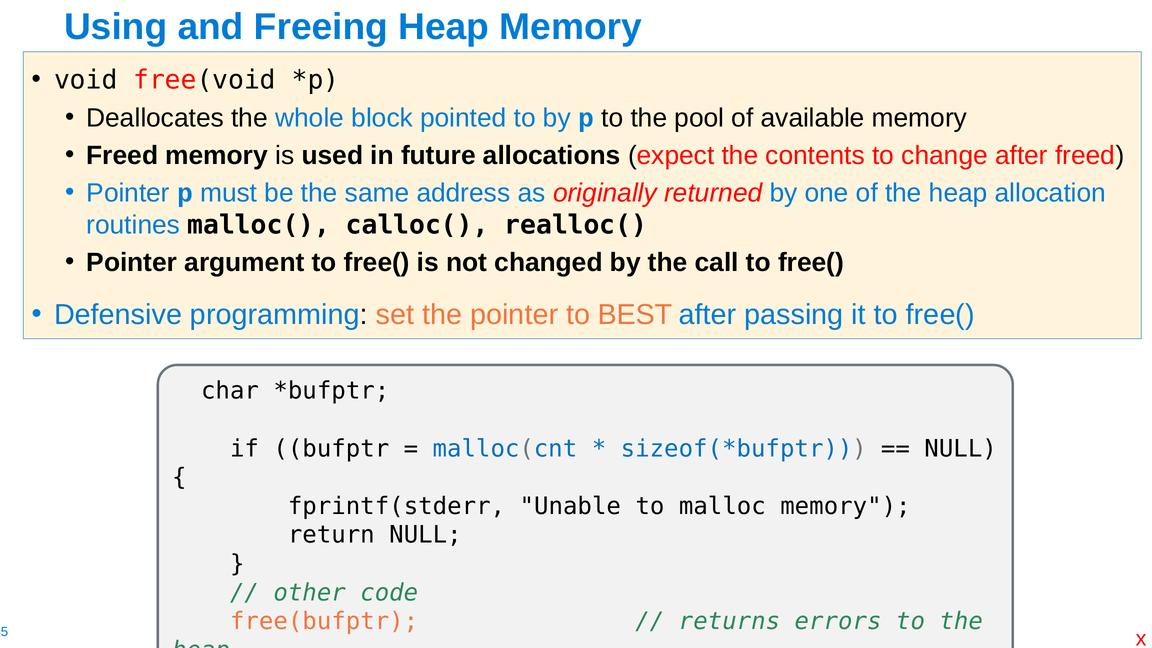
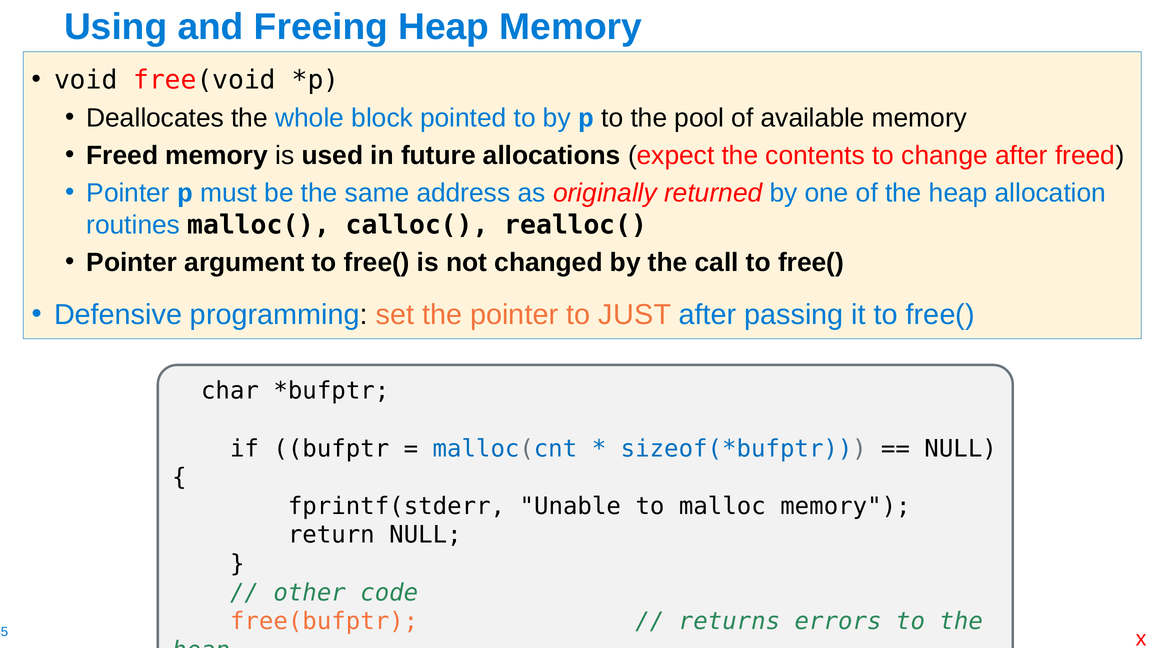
BEST: BEST -> JUST
